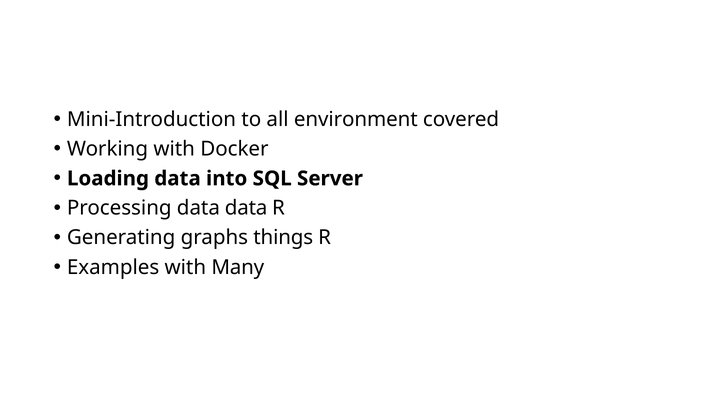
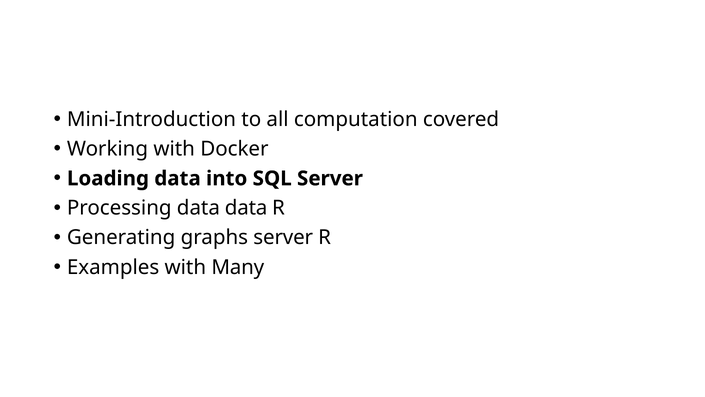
environment: environment -> computation
graphs things: things -> server
